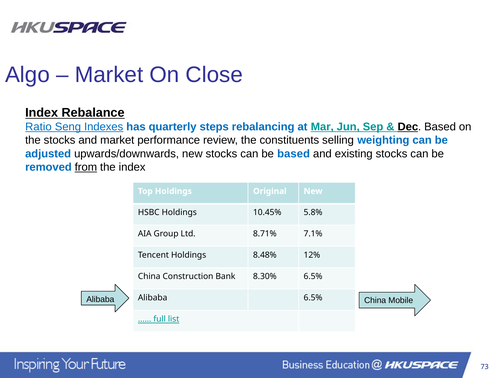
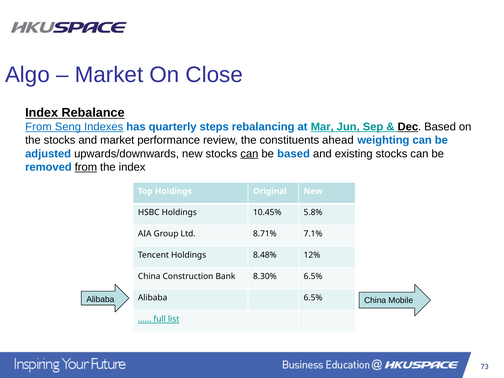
Ratio at (38, 127): Ratio -> From
selling: selling -> ahead
can at (249, 154) underline: none -> present
